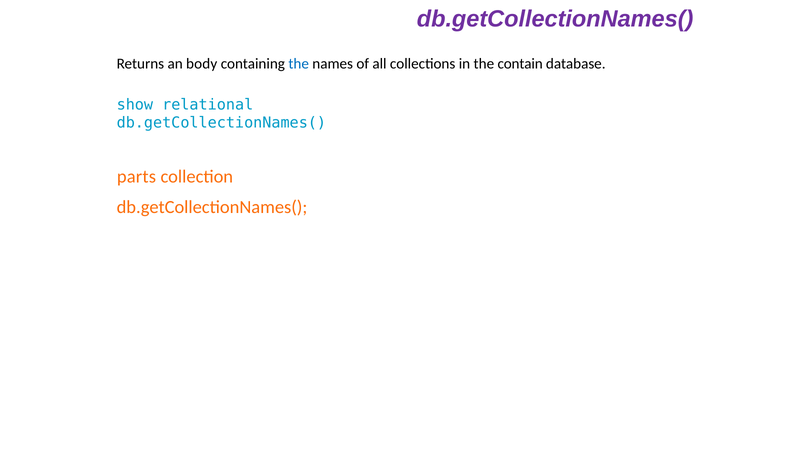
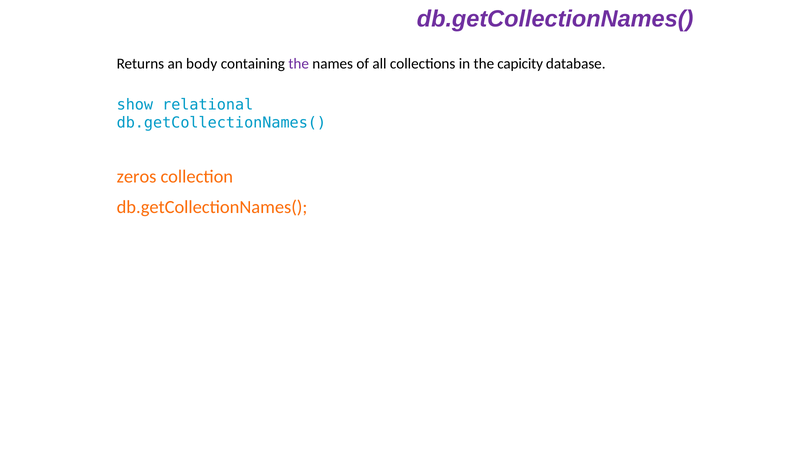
the at (299, 64) colour: blue -> purple
contain: contain -> capicity
parts: parts -> zeros
